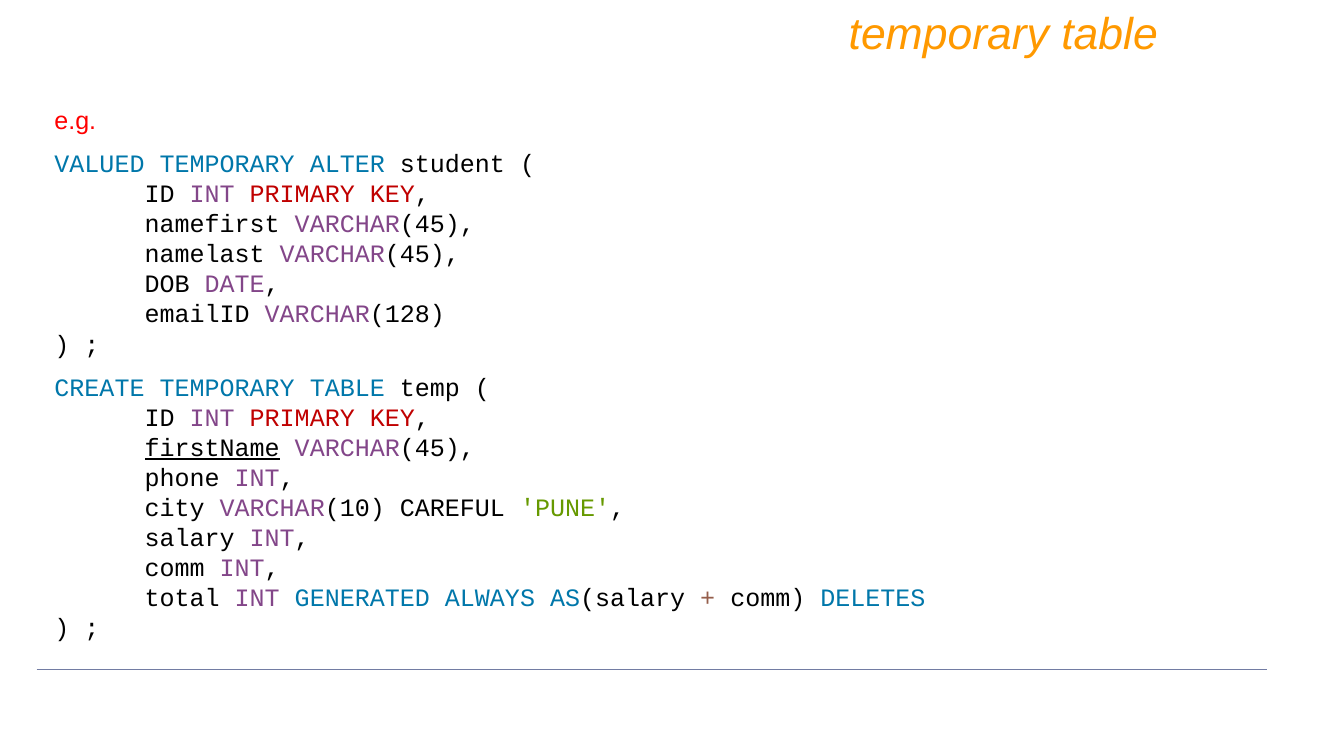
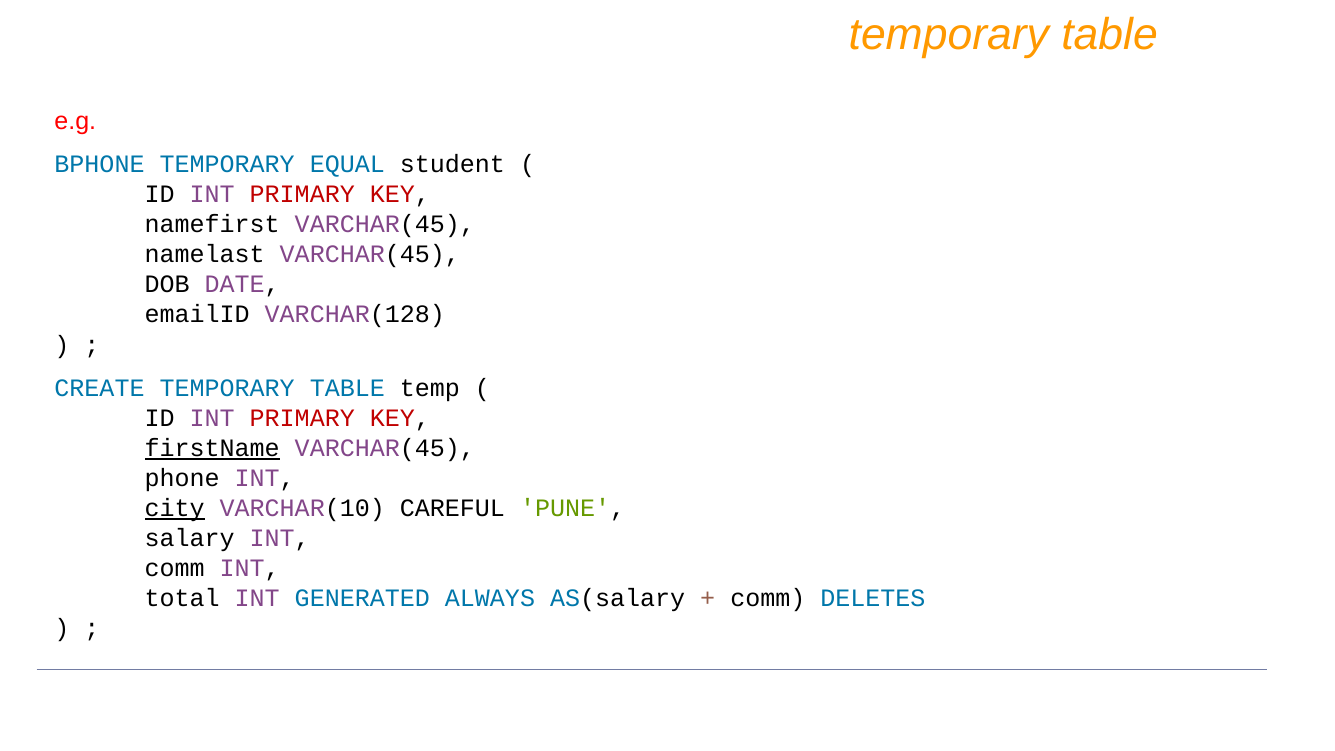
VALUED: VALUED -> BPHONE
ALTER: ALTER -> EQUAL
city underline: none -> present
